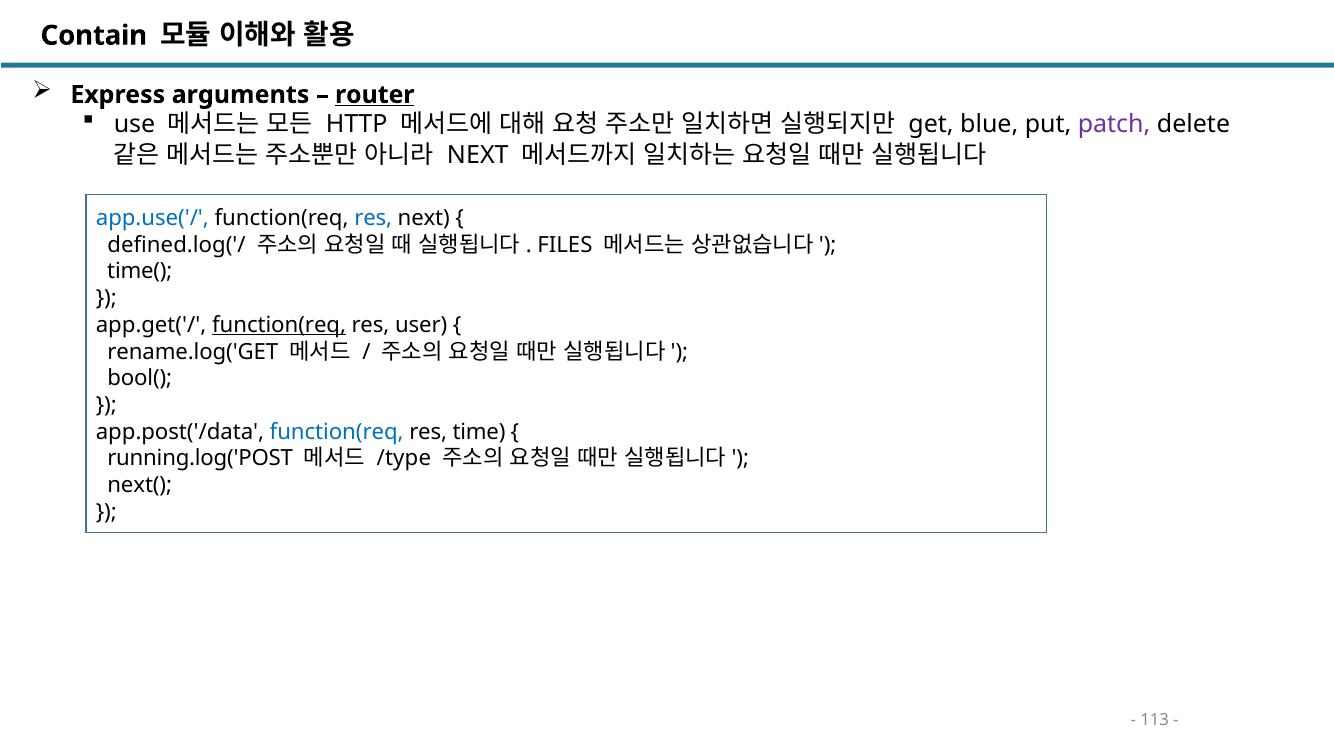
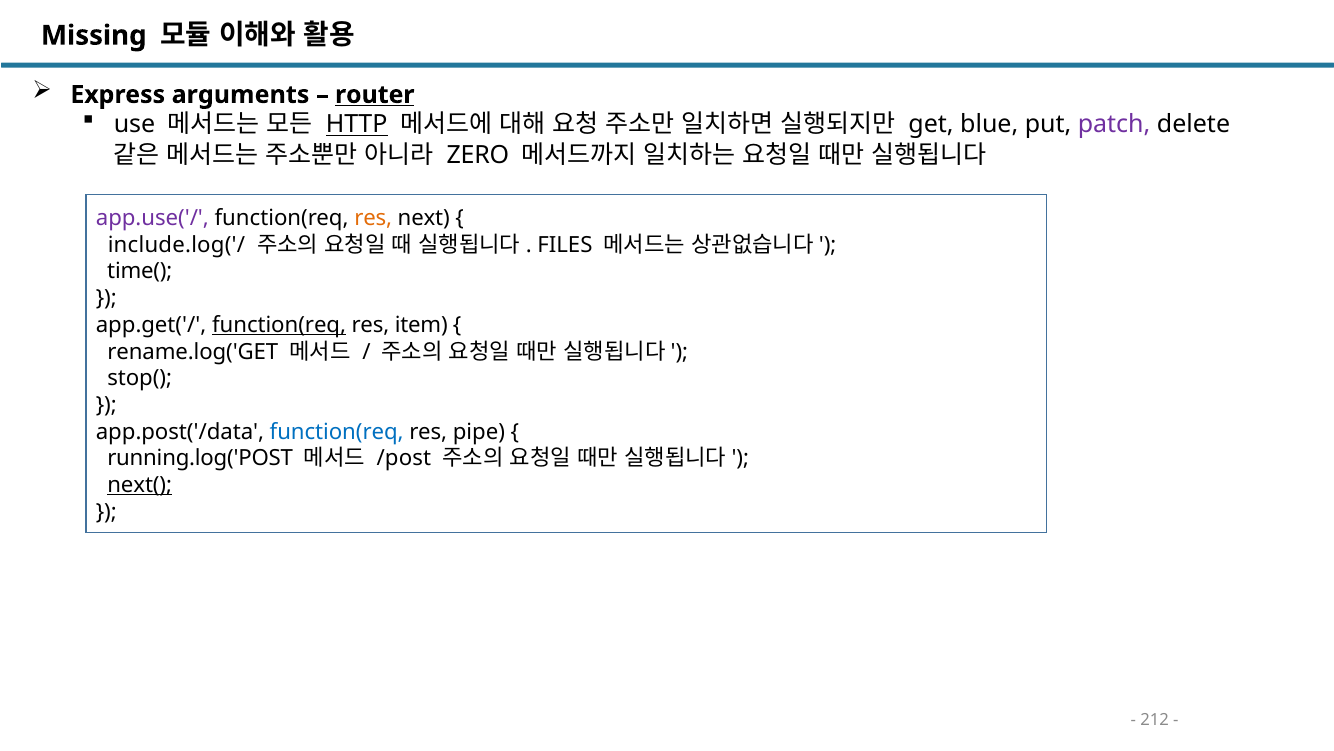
Contain: Contain -> Missing
HTTP underline: none -> present
NEXT at (478, 155): NEXT -> ZERO
app.use('/ colour: blue -> purple
res at (373, 218) colour: blue -> orange
defined.log('/: defined.log('/ -> include.log('/
user: user -> item
bool(: bool( -> stop(
time: time -> pipe
/type: /type -> /post
next( underline: none -> present
113: 113 -> 212
